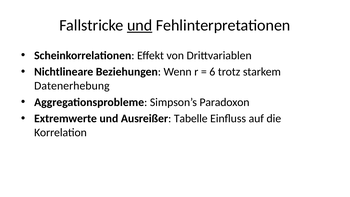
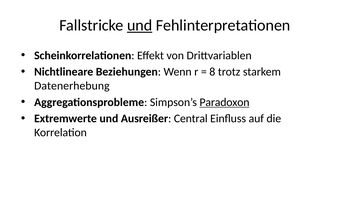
6: 6 -> 8
Paradoxon underline: none -> present
Tabelle: Tabelle -> Central
